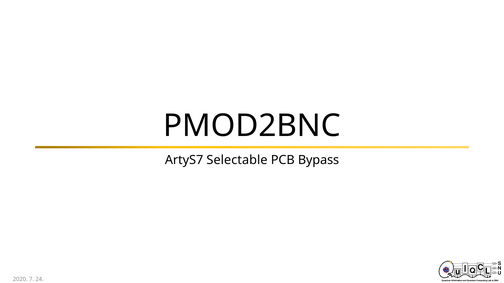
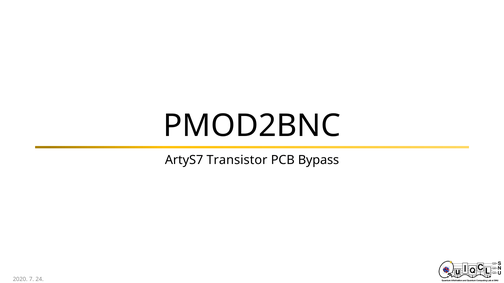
Selectable: Selectable -> Transistor
